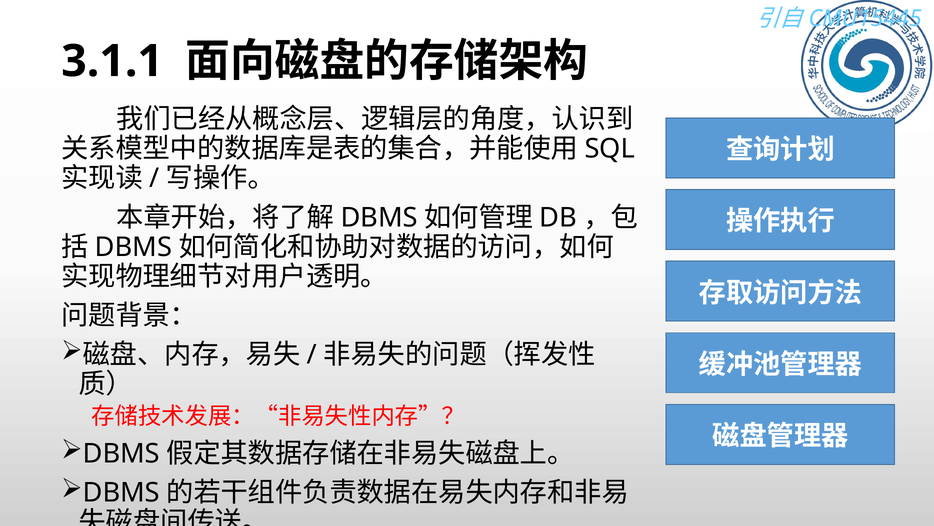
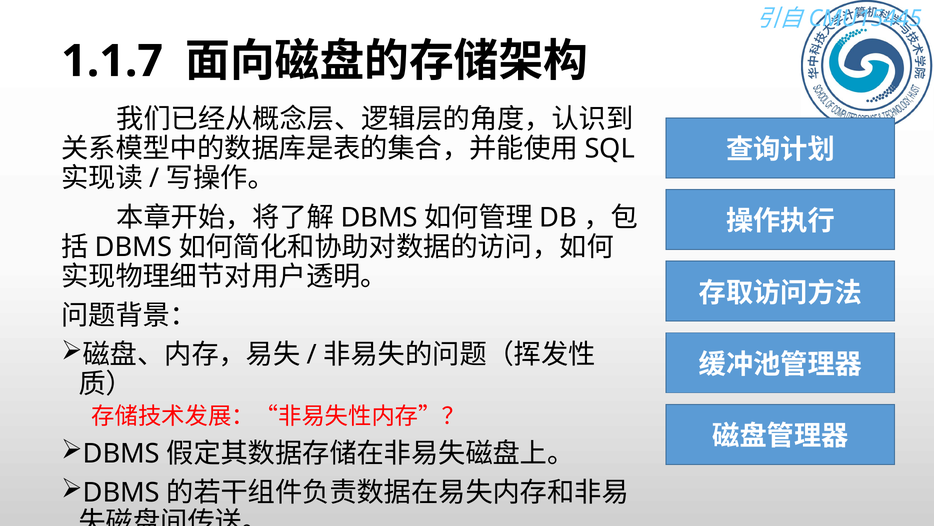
3.1.1: 3.1.1 -> 1.1.7
